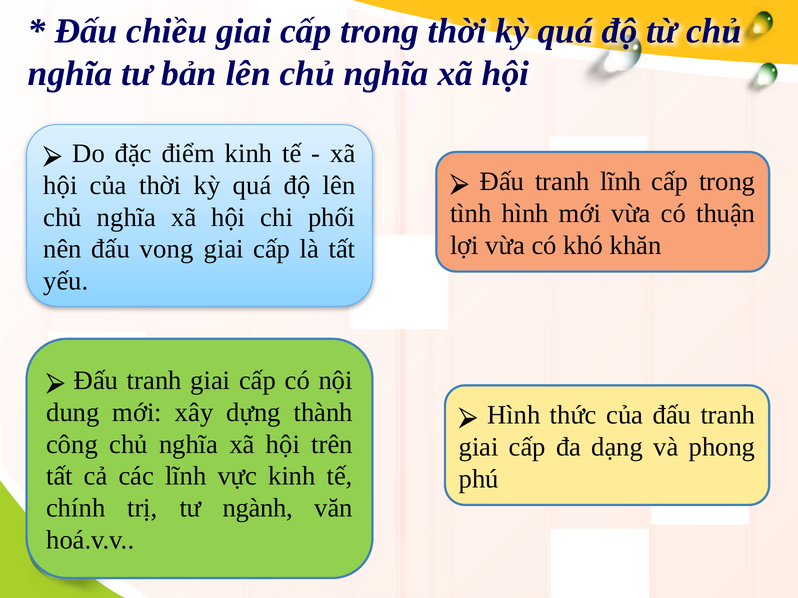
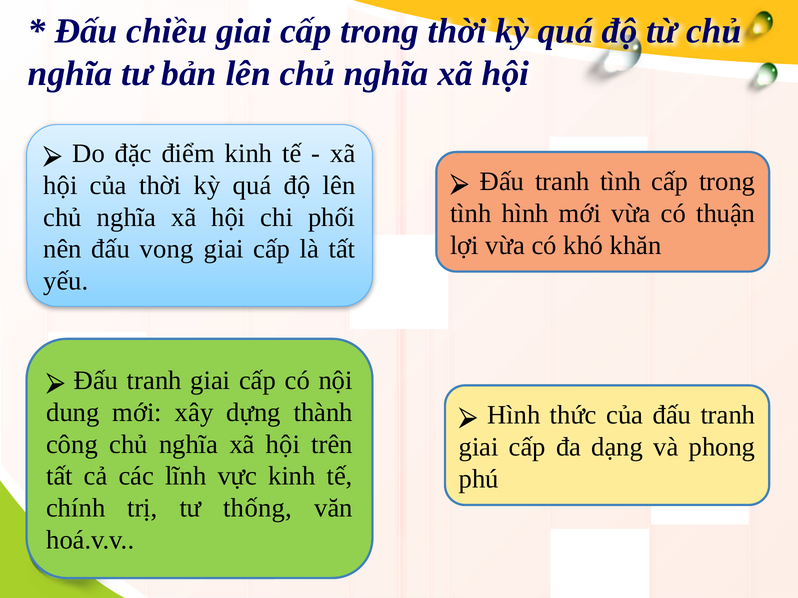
tranh lĩnh: lĩnh -> tình
ngành: ngành -> thống
